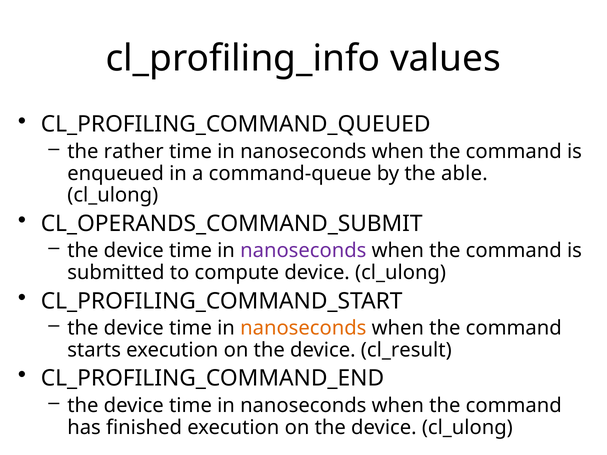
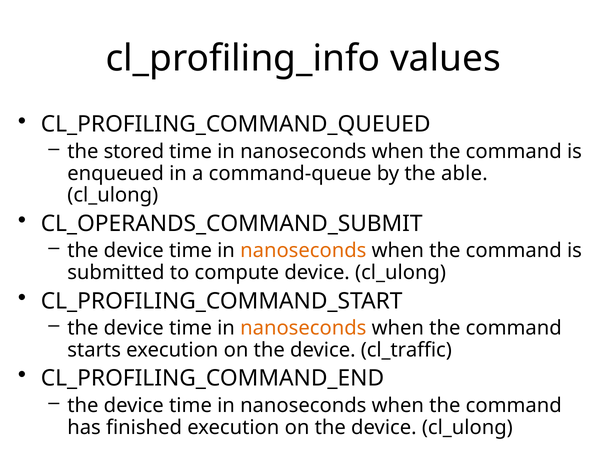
rather: rather -> stored
nanoseconds at (303, 251) colour: purple -> orange
cl_result: cl_result -> cl_traffic
